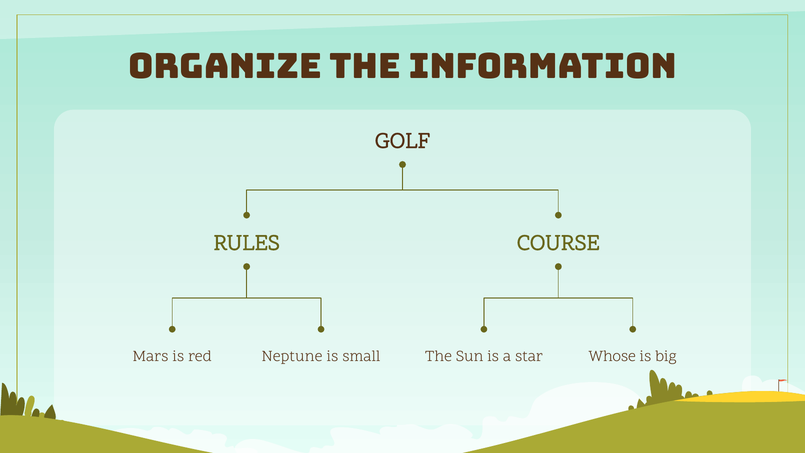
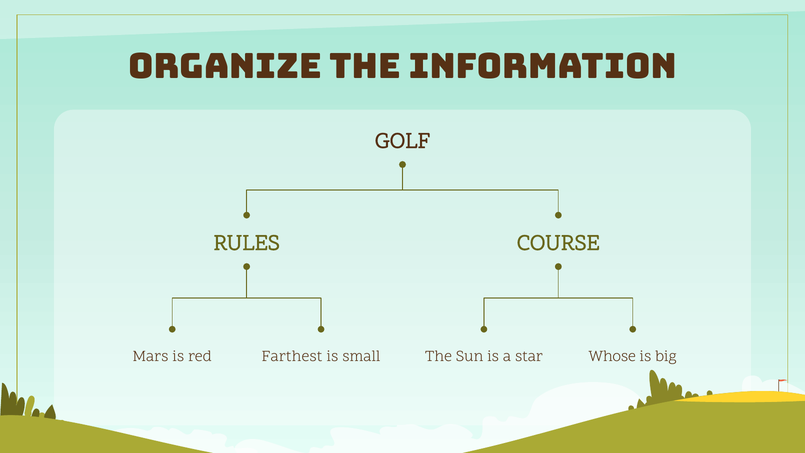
Neptune: Neptune -> Farthest
